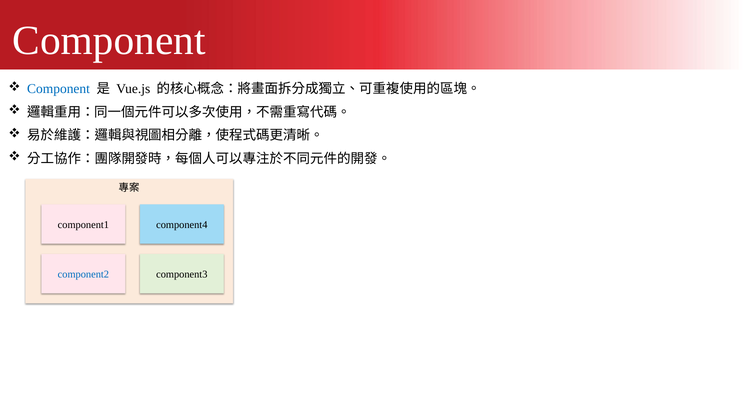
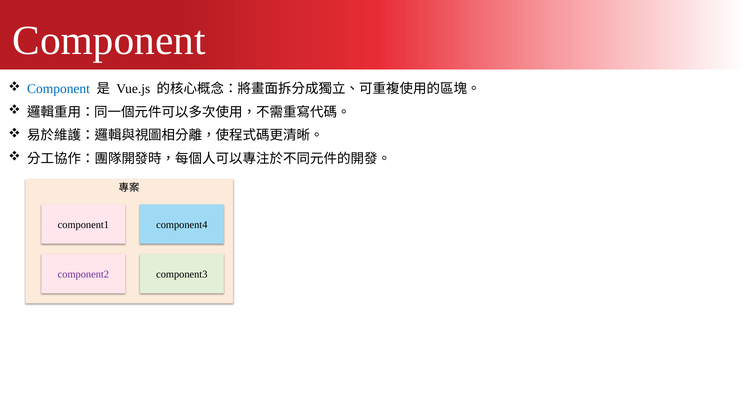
component2 colour: blue -> purple
